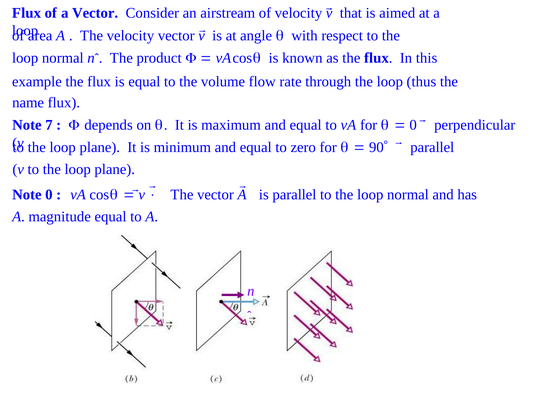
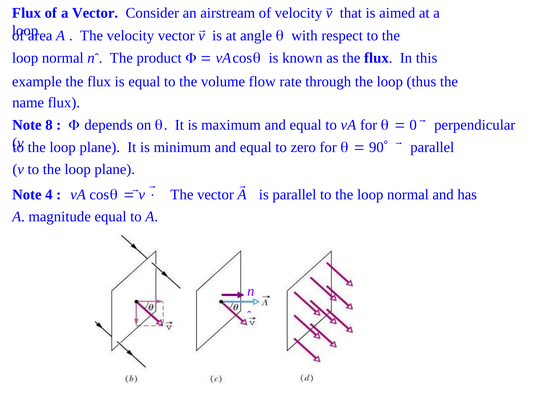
7: 7 -> 8
Note 0: 0 -> 4
